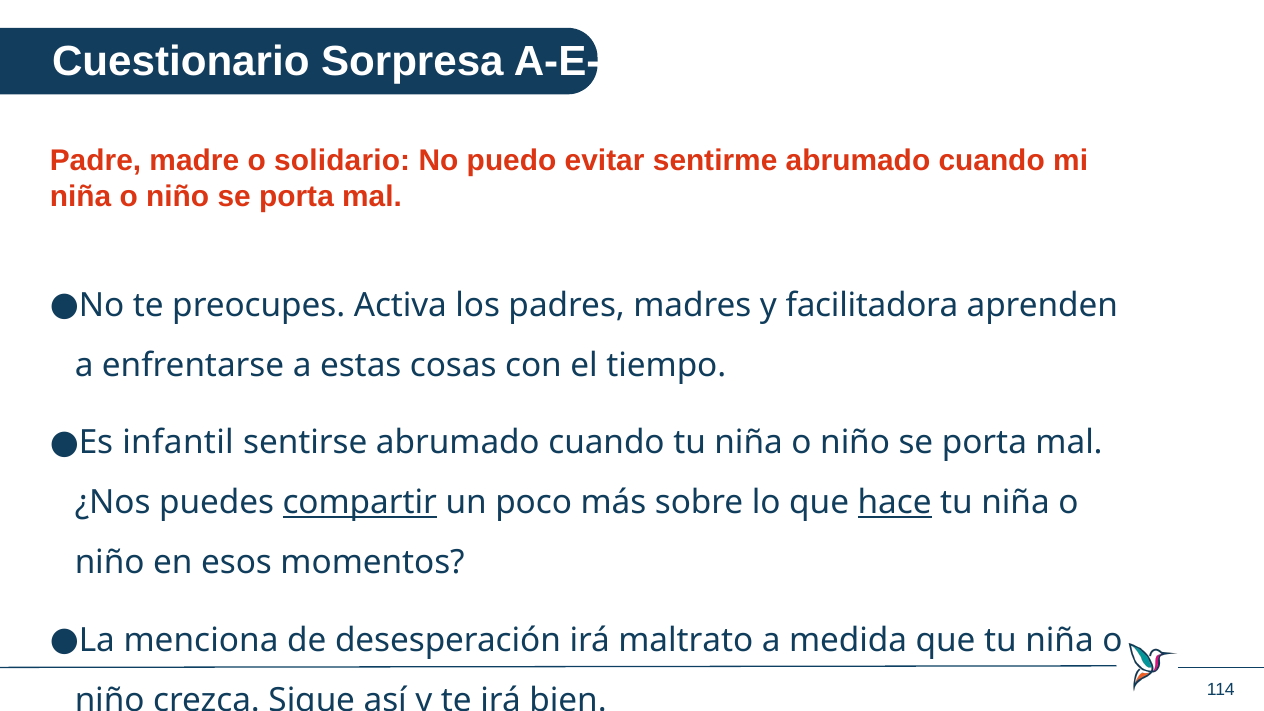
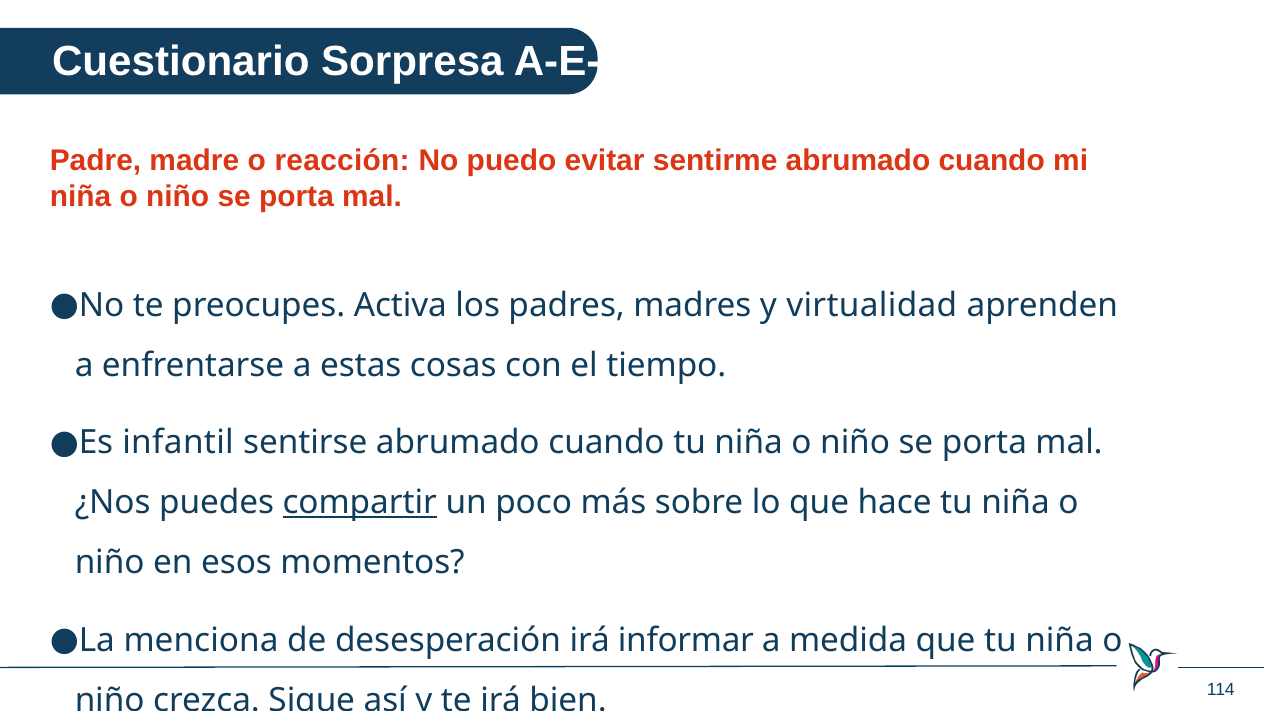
solidario: solidario -> reacción
facilitadora: facilitadora -> virtualidad
hace underline: present -> none
maltrato: maltrato -> informar
